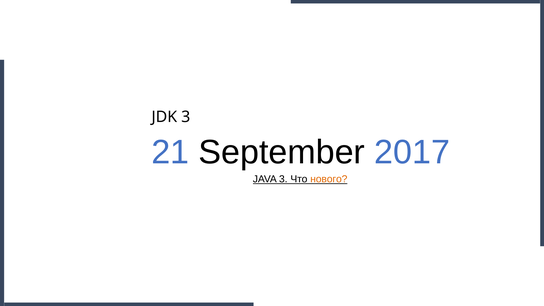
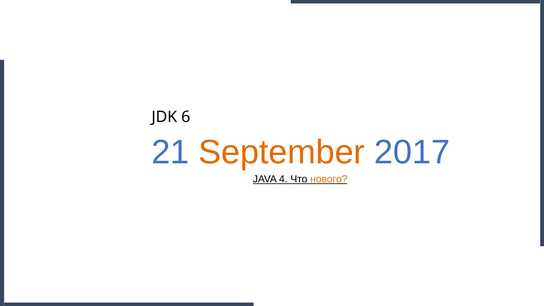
JDK 3: 3 -> 6
September colour: black -> orange
JAVA 3: 3 -> 4
